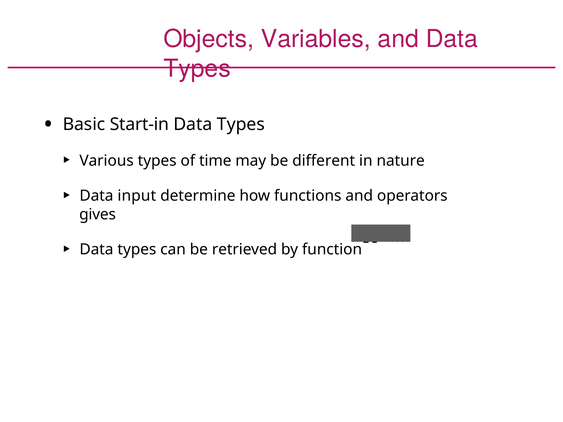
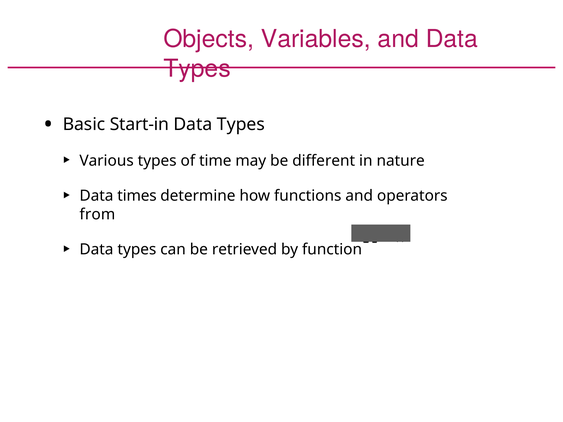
input: input -> times
gives: gives -> from
